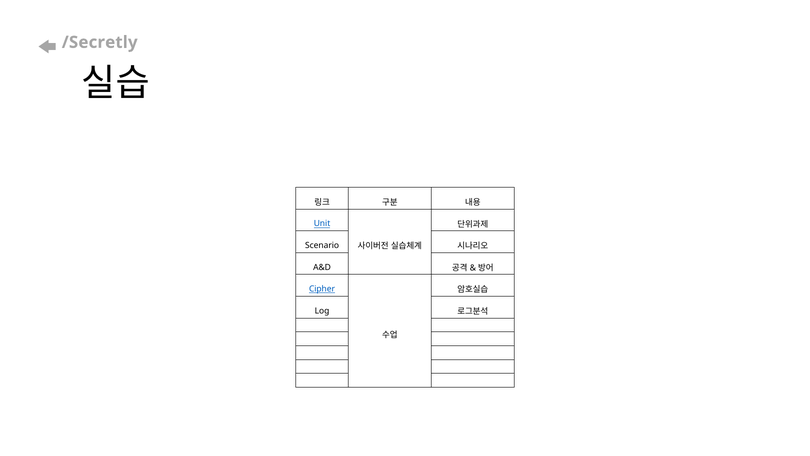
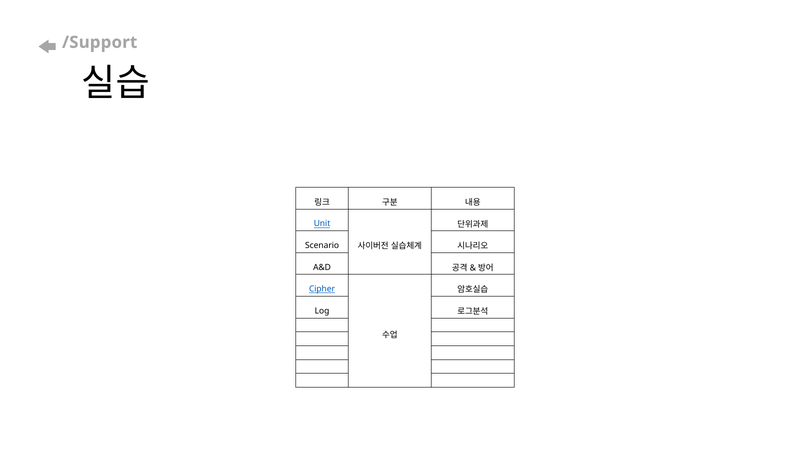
/Secretly: /Secretly -> /Support
